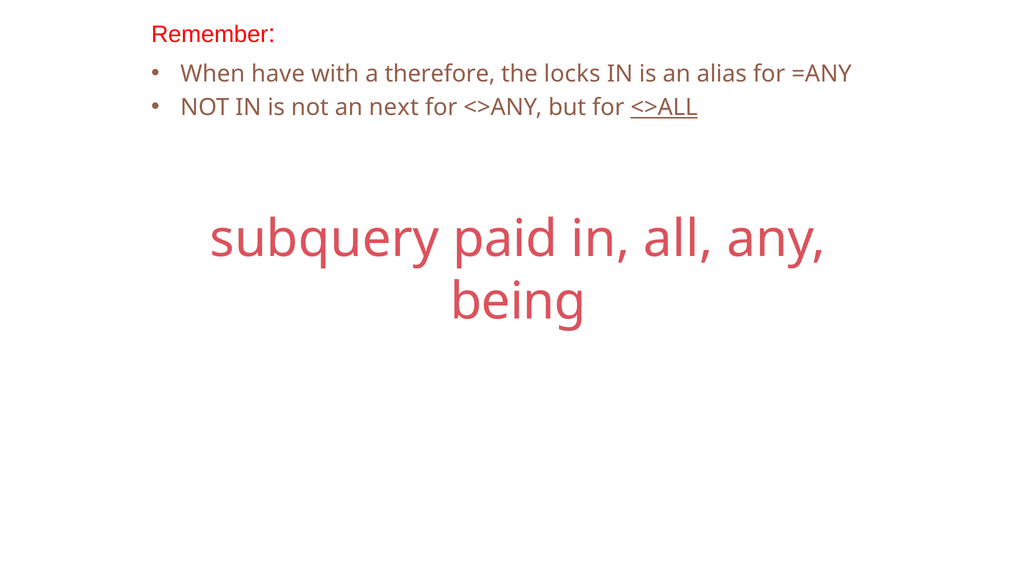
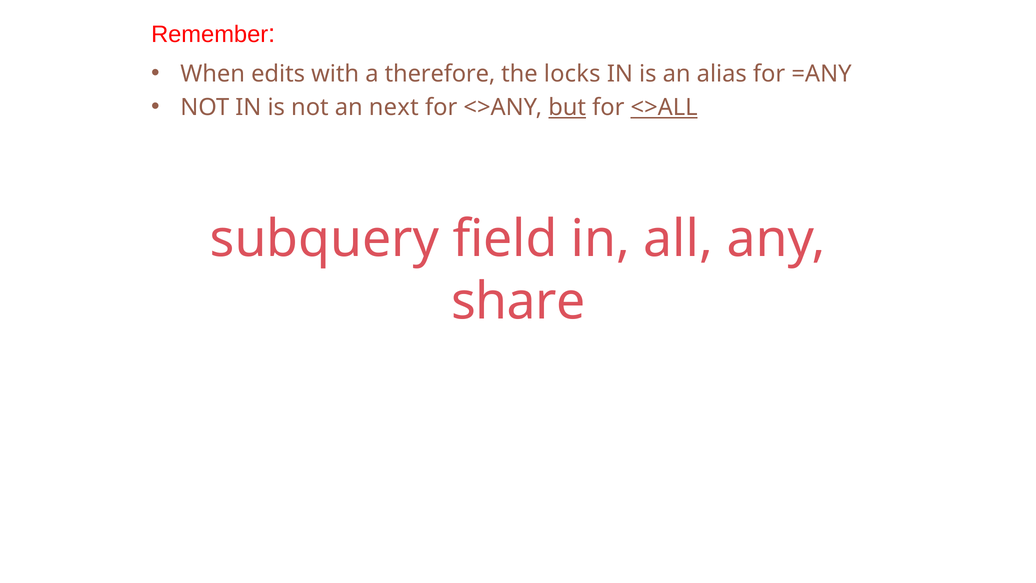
have: have -> edits
but underline: none -> present
paid: paid -> field
being: being -> share
